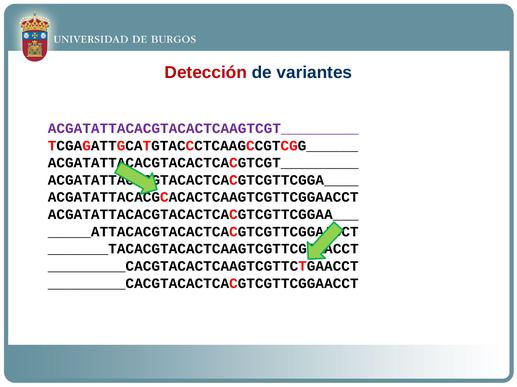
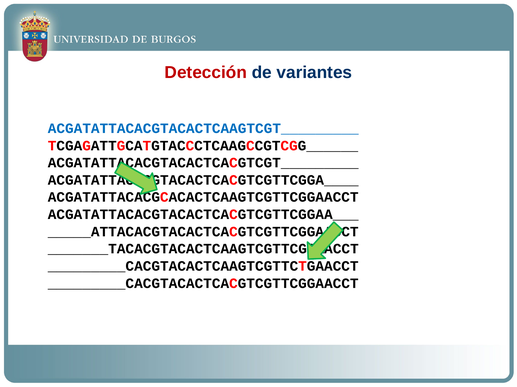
ACGATATTACACGTACACTCAAGTCGT_________ colour: purple -> blue
